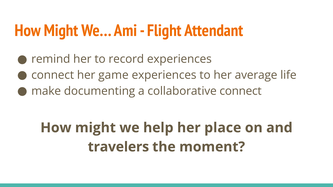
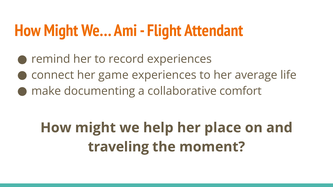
collaborative connect: connect -> comfort
travelers: travelers -> traveling
